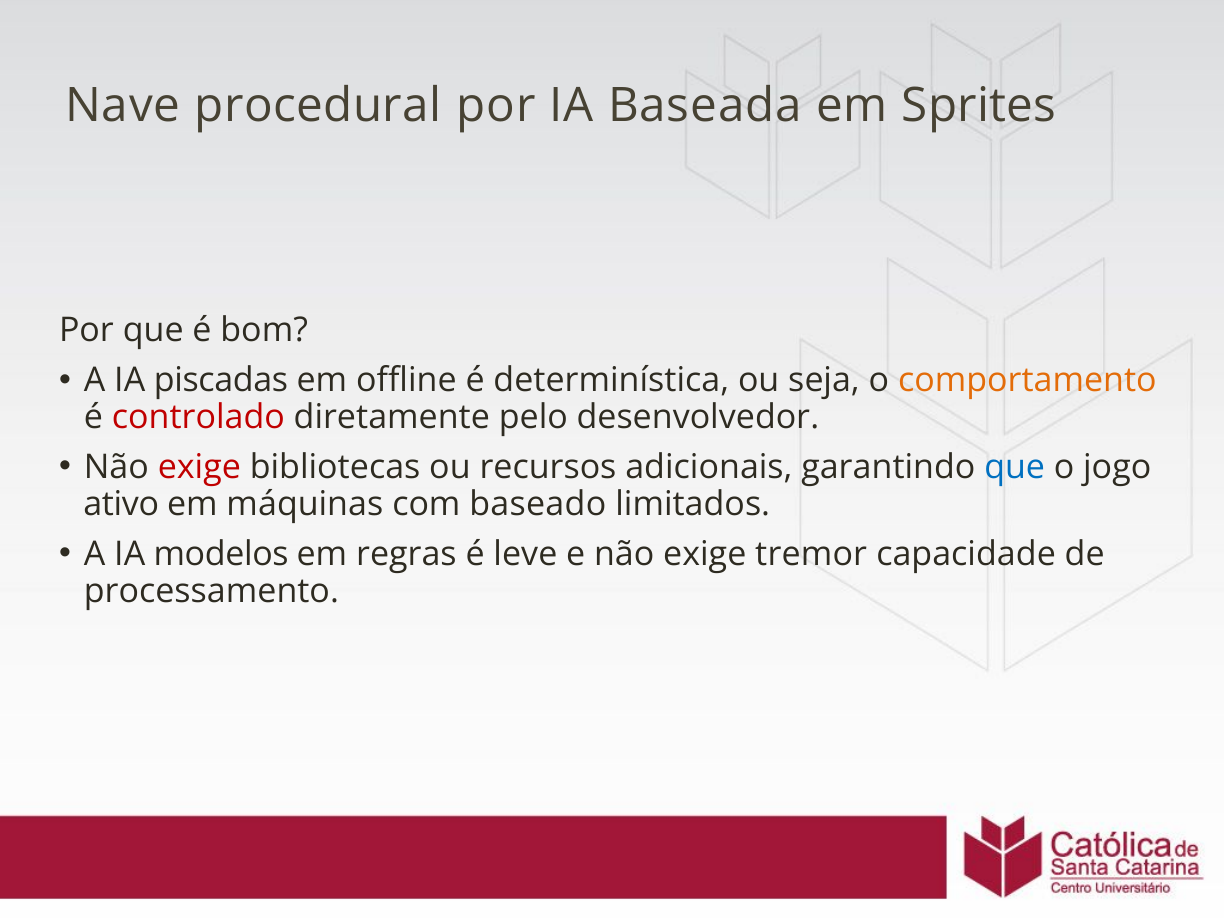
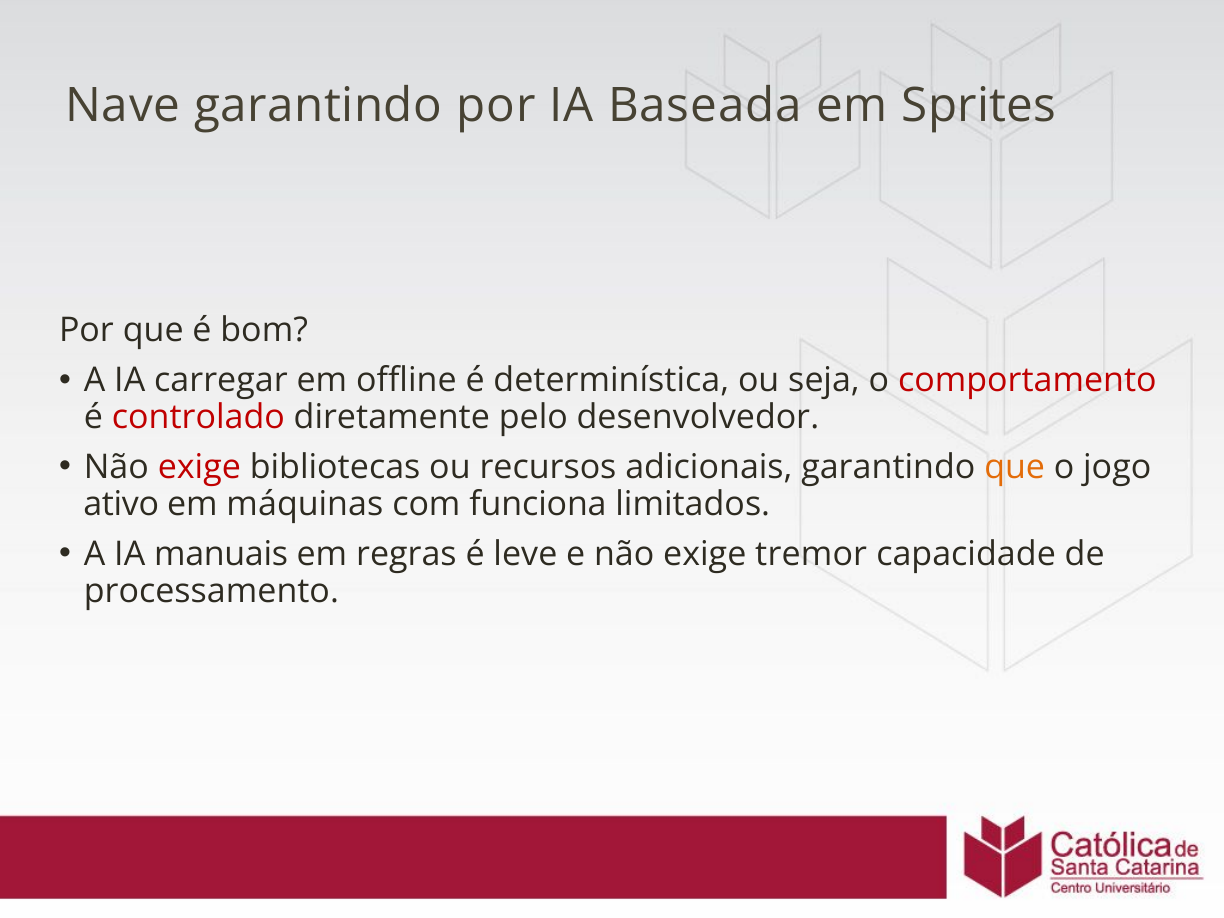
Nave procedural: procedural -> garantindo
piscadas: piscadas -> carregar
comportamento colour: orange -> red
que at (1015, 467) colour: blue -> orange
baseado: baseado -> funciona
modelos: modelos -> manuais
